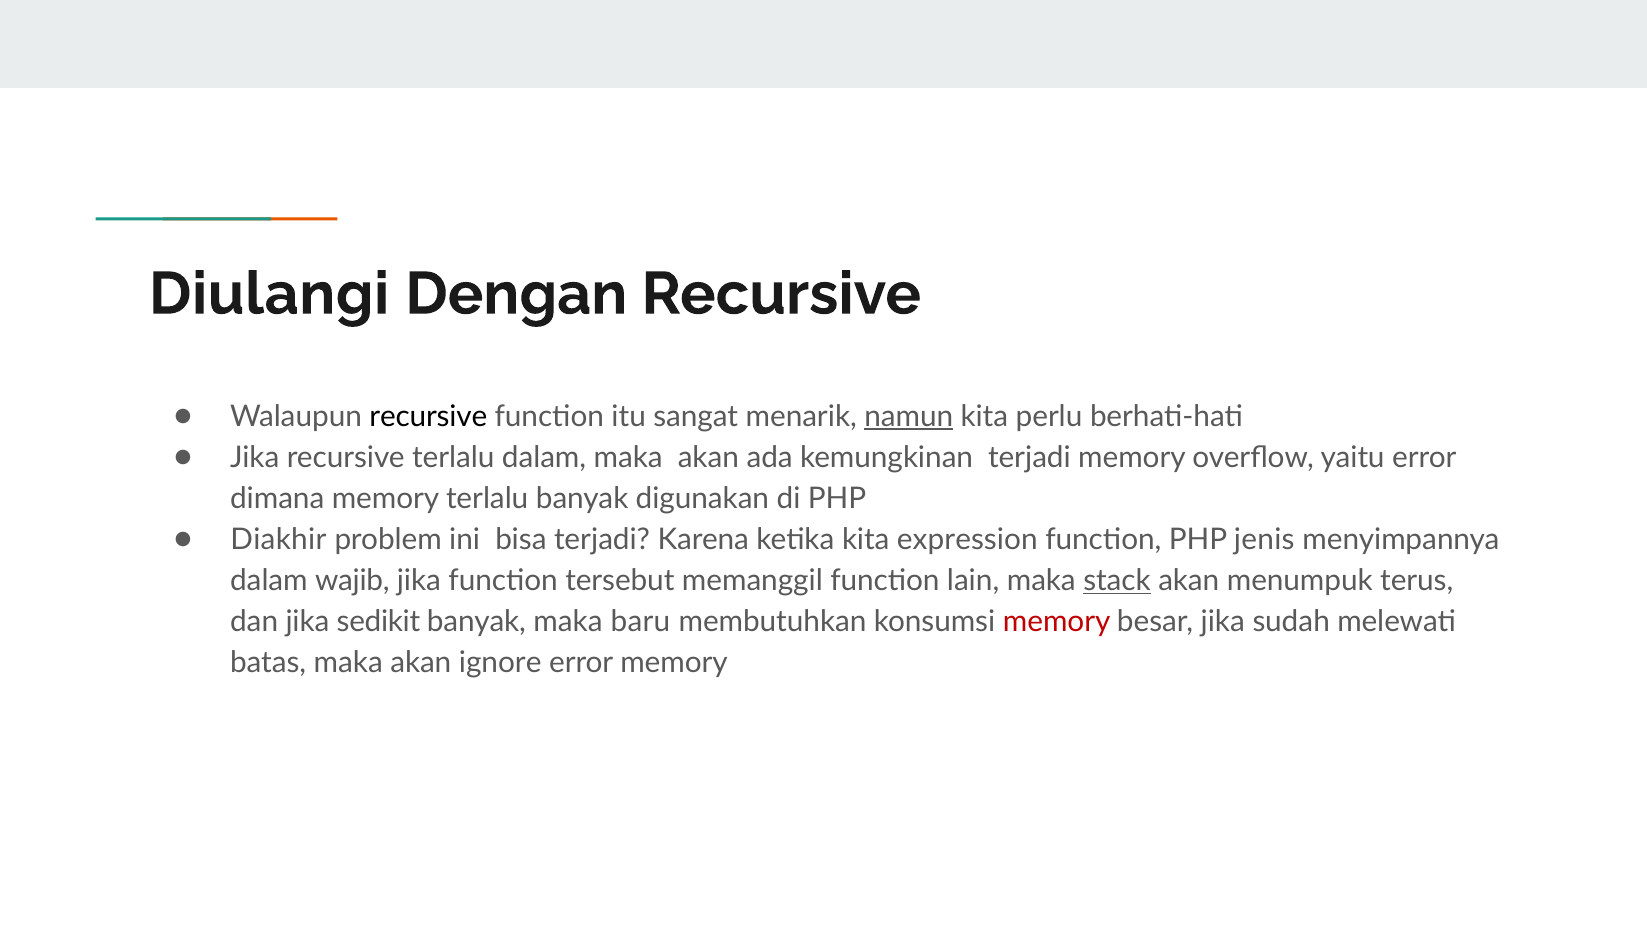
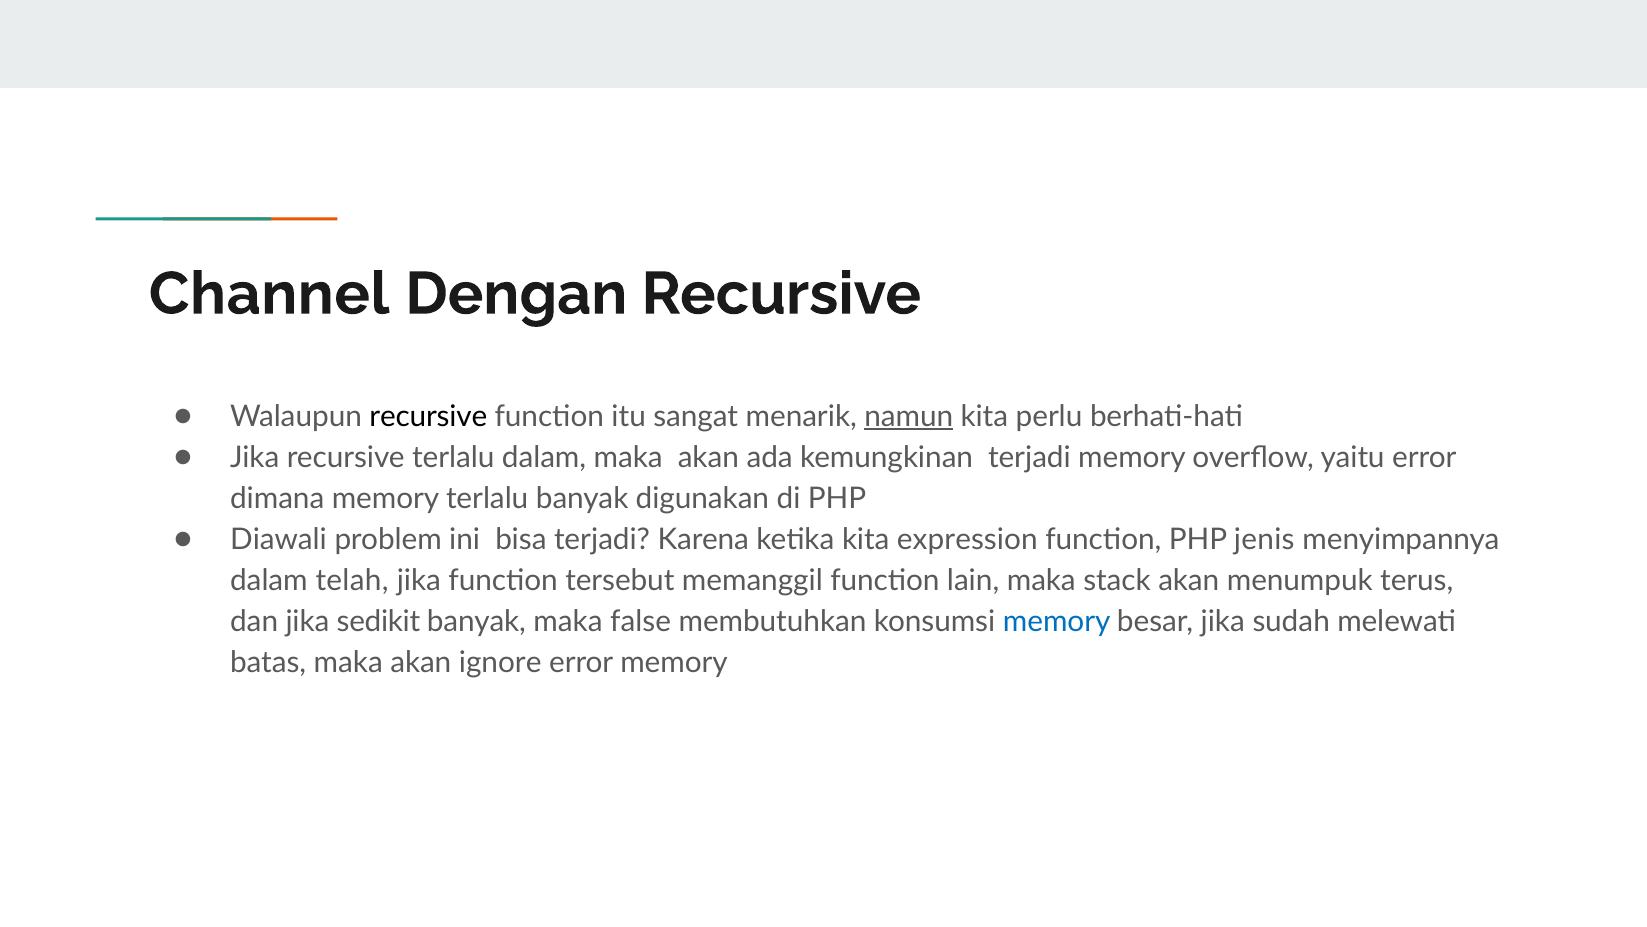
Diulangi: Diulangi -> Channel
Diakhir: Diakhir -> Diawali
wajib: wajib -> telah
stack underline: present -> none
baru: baru -> false
memory at (1057, 621) colour: red -> blue
